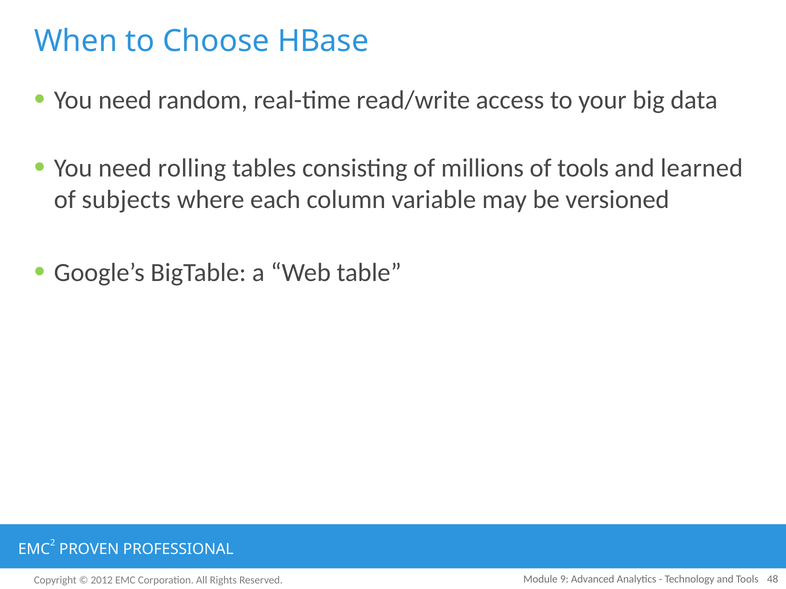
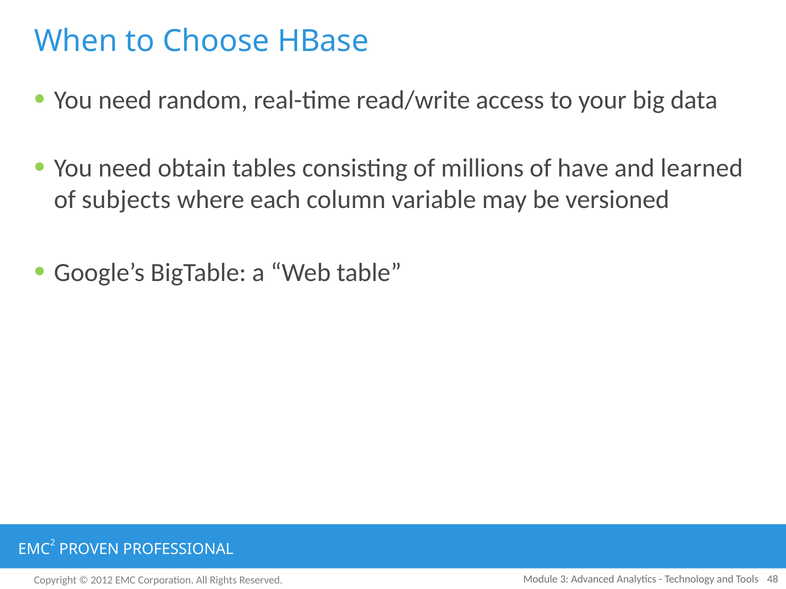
rolling: rolling -> obtain
of tools: tools -> have
9: 9 -> 3
